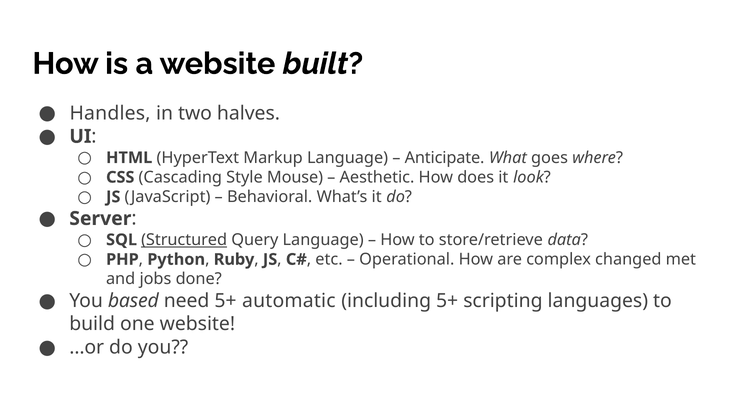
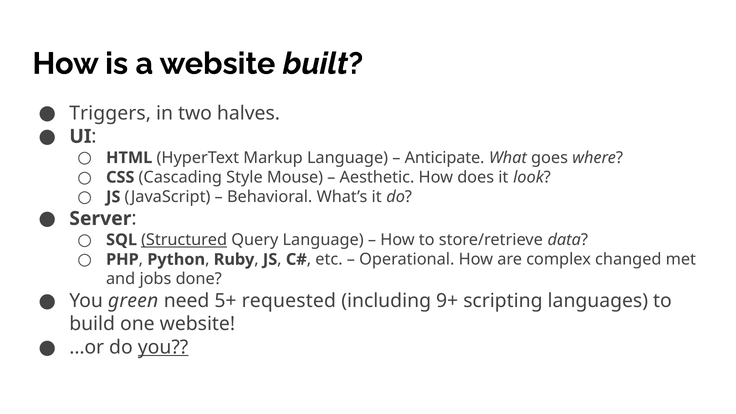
Handles: Handles -> Triggers
based: based -> green
automatic: automatic -> requested
including 5+: 5+ -> 9+
you at (163, 347) underline: none -> present
